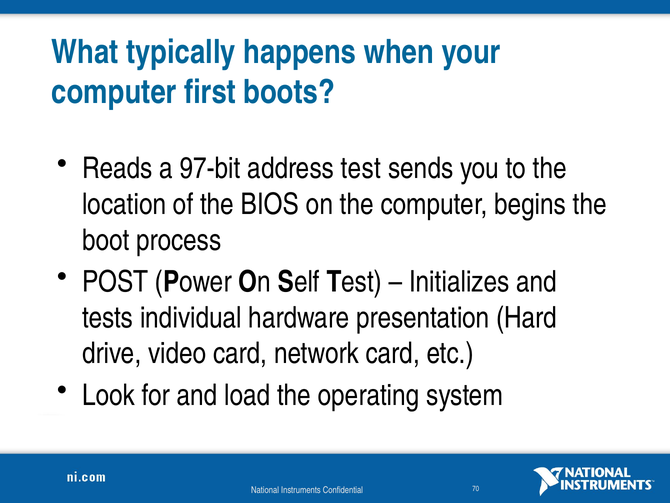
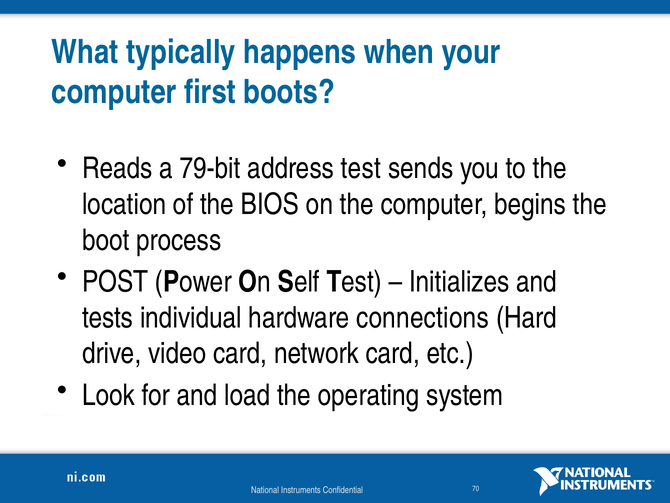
97-bit: 97-bit -> 79-bit
presentation: presentation -> connections
